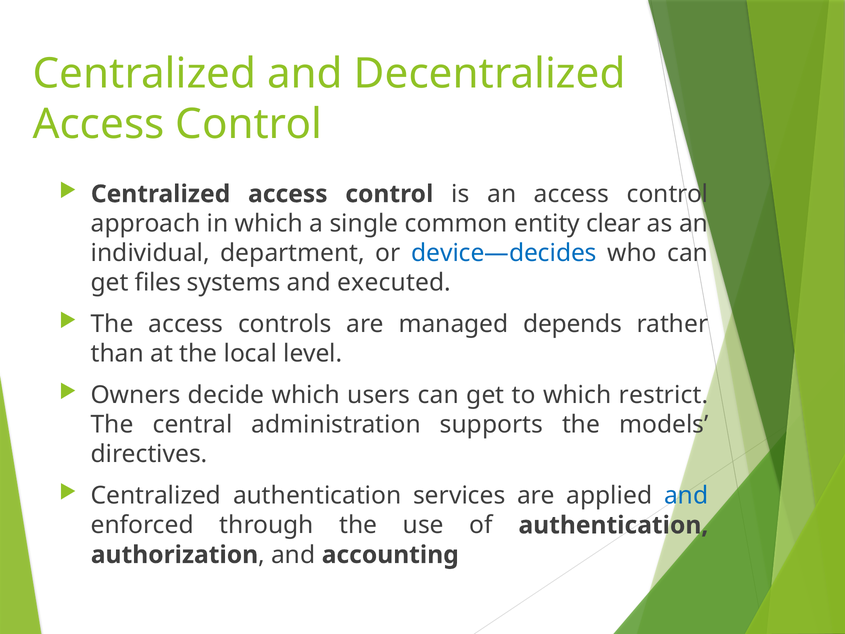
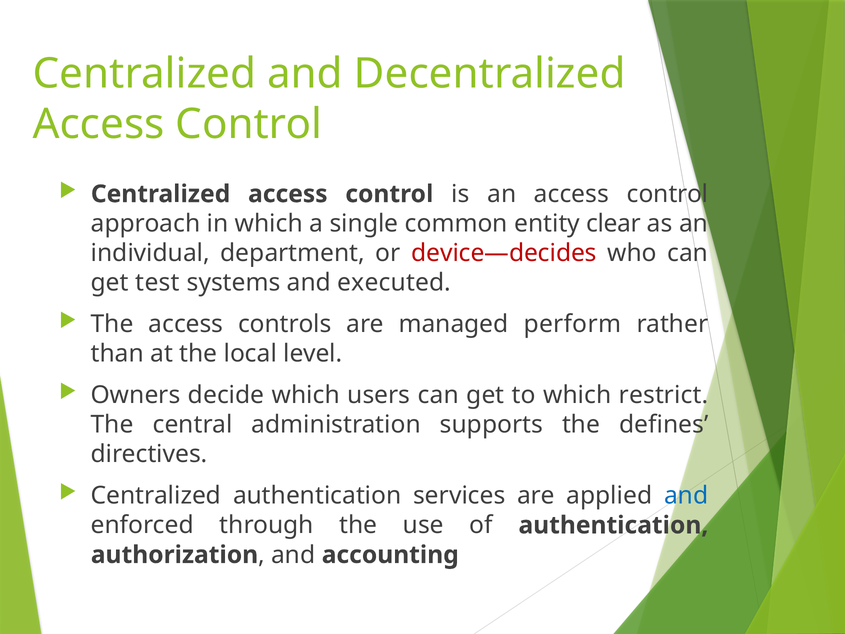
device—decides colour: blue -> red
files: files -> test
depends: depends -> perform
models: models -> defines
